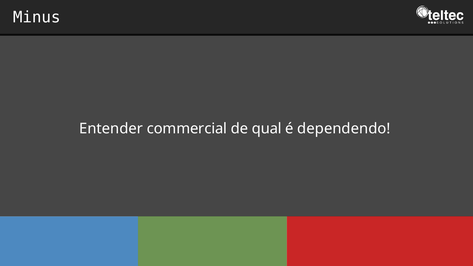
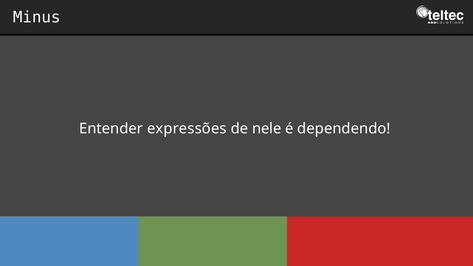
commercial: commercial -> expressões
qual: qual -> nele
